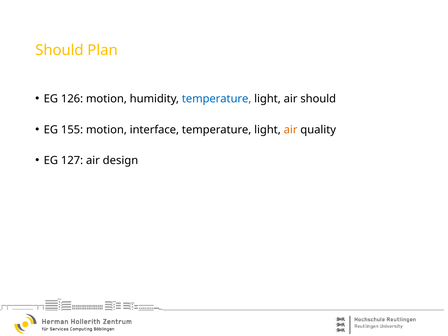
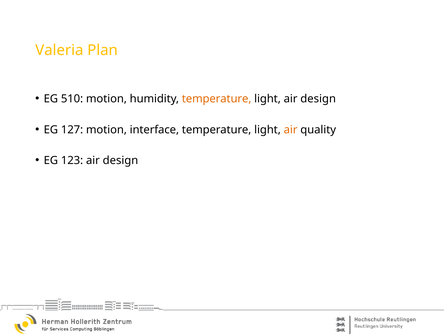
Should at (59, 50): Should -> Valeria
126: 126 -> 510
temperature at (217, 99) colour: blue -> orange
light air should: should -> design
155: 155 -> 127
127: 127 -> 123
